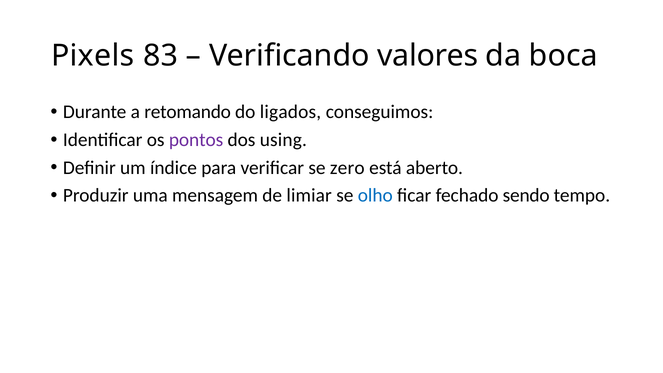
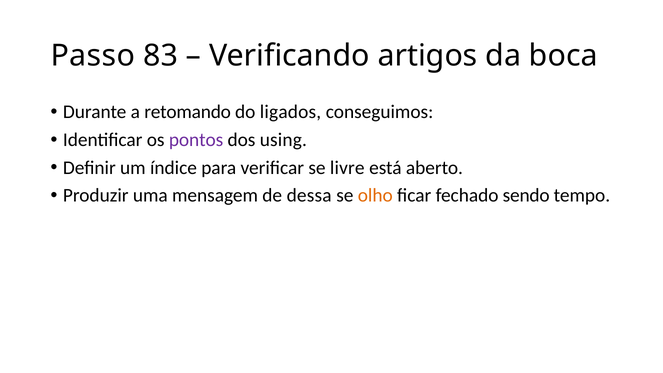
Pixels: Pixels -> Passo
valores: valores -> artigos
zero: zero -> livre
limiar: limiar -> dessa
olho colour: blue -> orange
